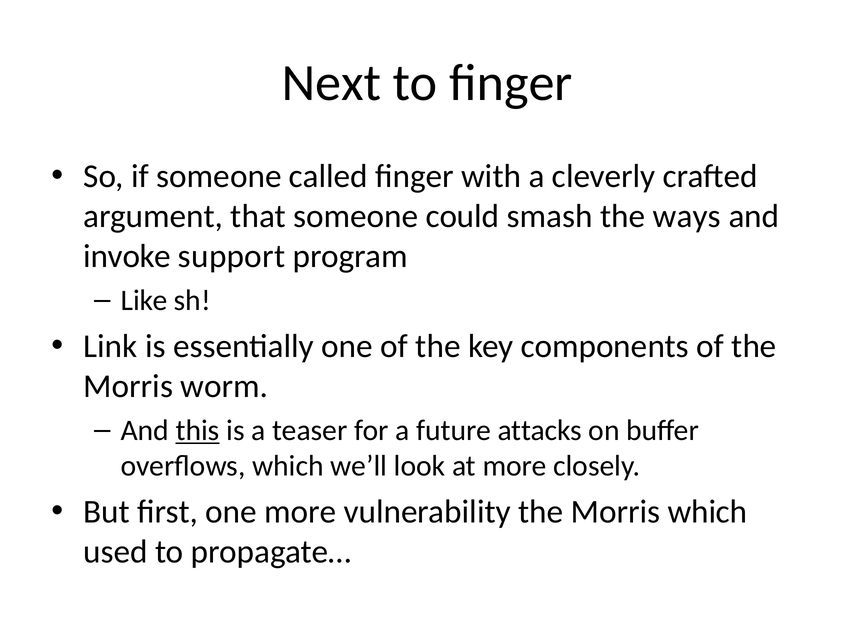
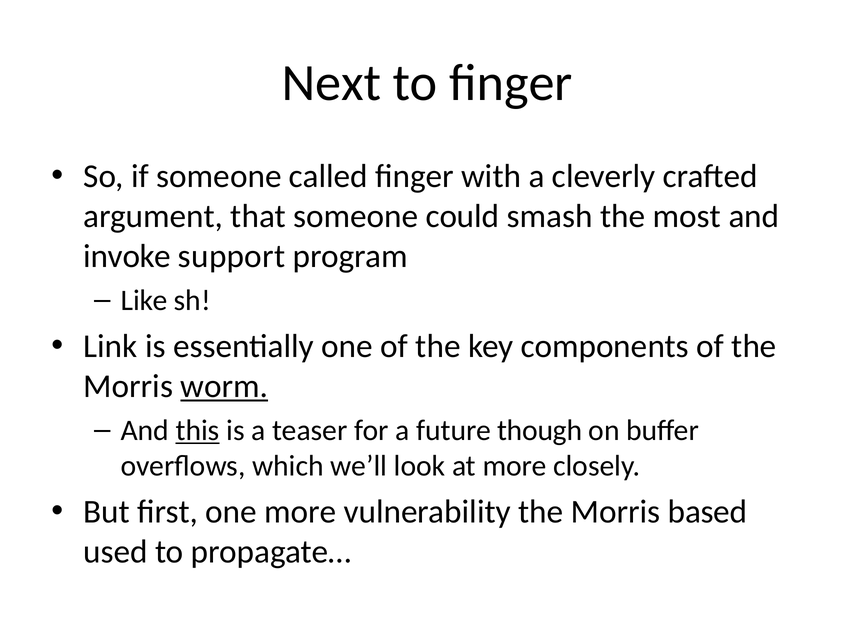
ways: ways -> most
worm underline: none -> present
attacks: attacks -> though
Morris which: which -> based
